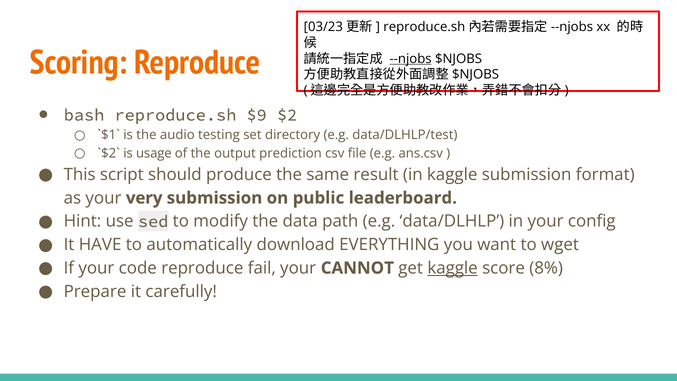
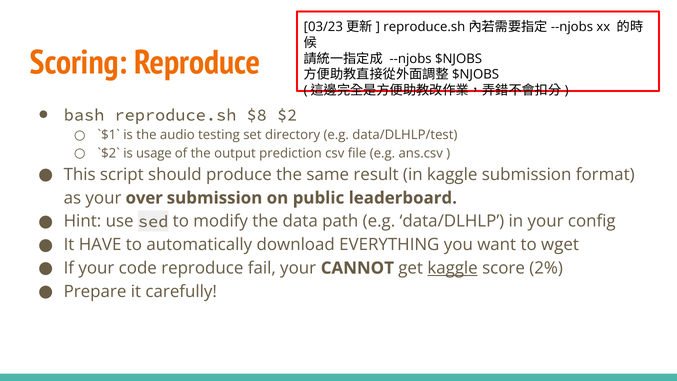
--njobs underline: present -> none
$9: $9 -> $8
very: very -> over
8%: 8% -> 2%
